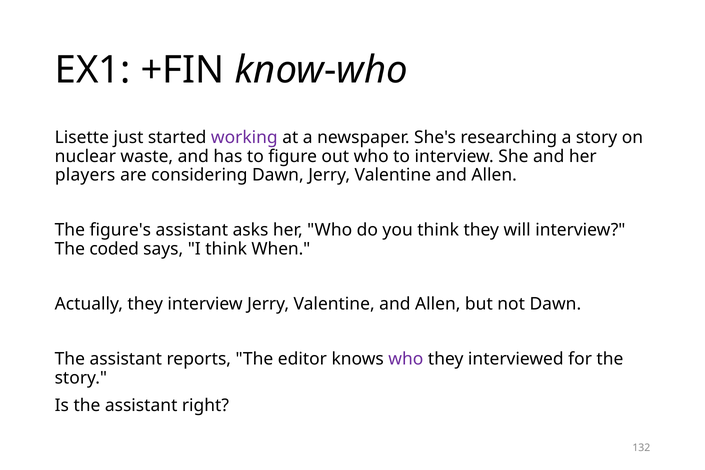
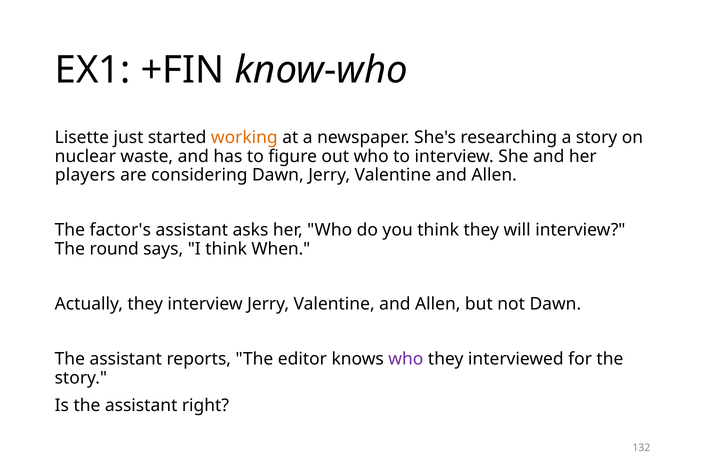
working colour: purple -> orange
figure's: figure's -> factor's
coded: coded -> round
